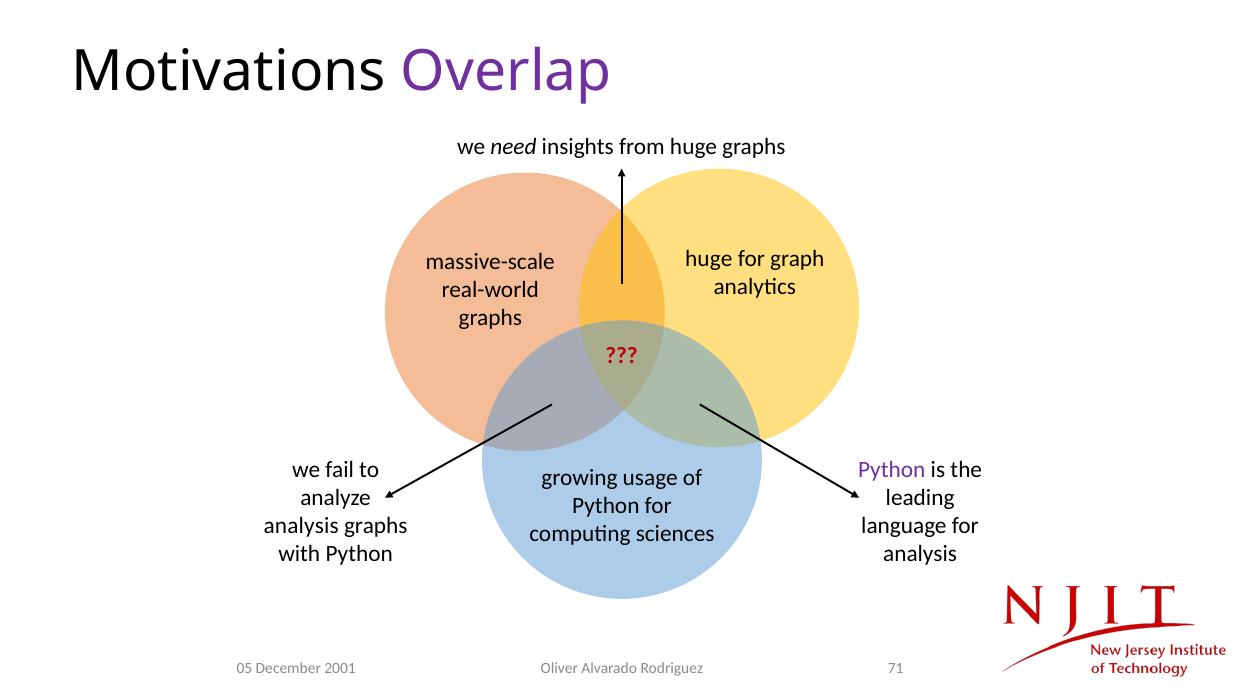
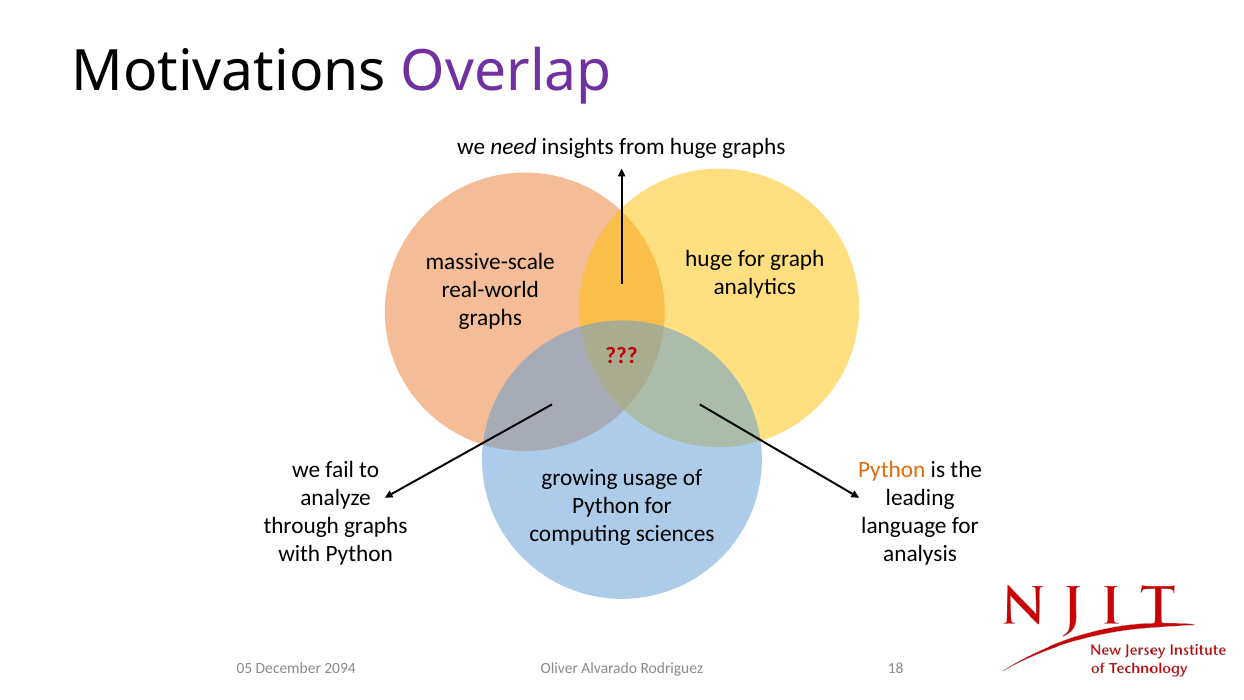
Python at (892, 469) colour: purple -> orange
analysis at (301, 526): analysis -> through
71: 71 -> 18
2001: 2001 -> 2094
